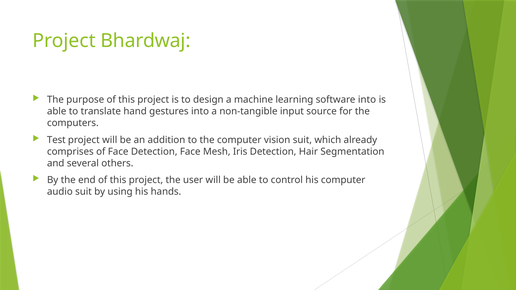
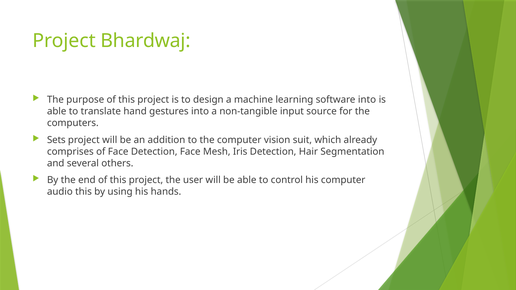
Test: Test -> Sets
audio suit: suit -> this
